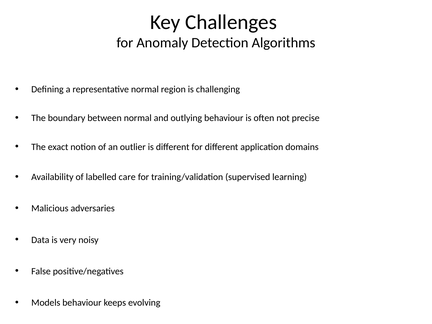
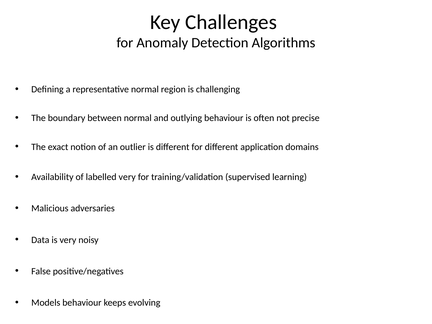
labelled care: care -> very
